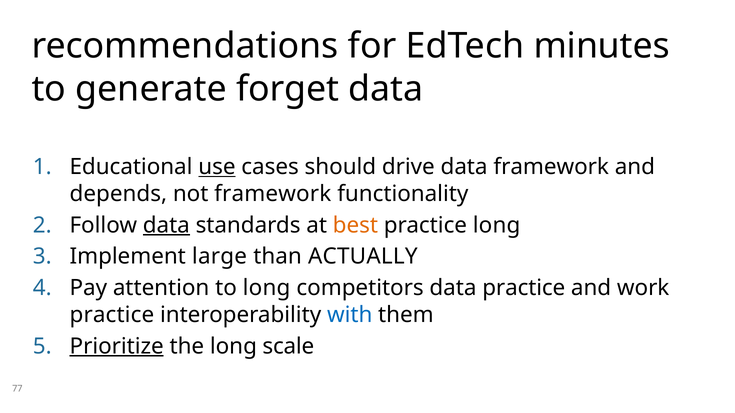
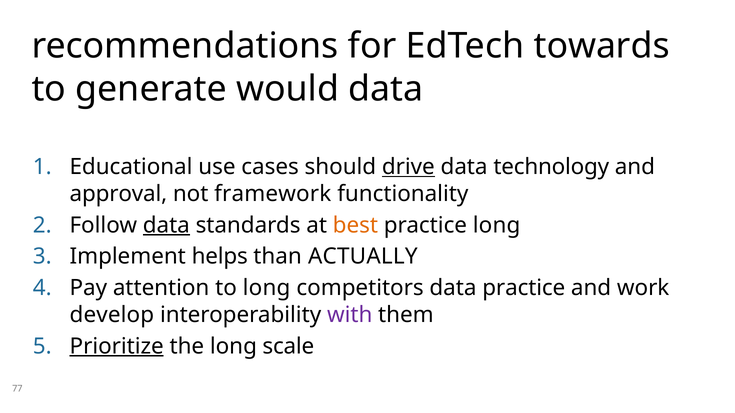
minutes: minutes -> towards
forget: forget -> would
use underline: present -> none
drive underline: none -> present
data framework: framework -> technology
depends: depends -> approval
large: large -> helps
practice at (112, 315): practice -> develop
with colour: blue -> purple
